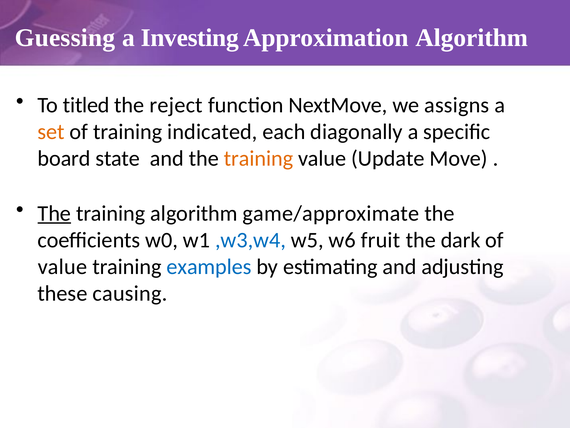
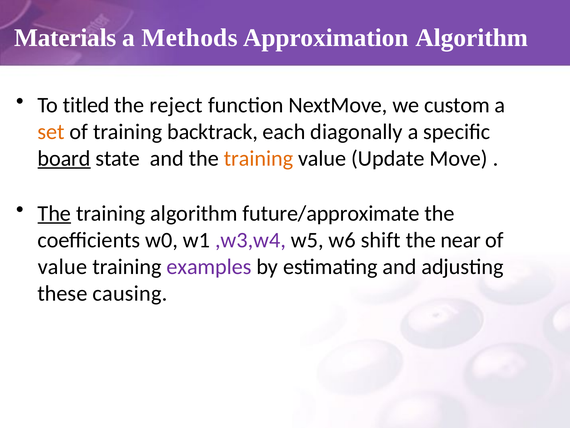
Guessing: Guessing -> Materials
Investing: Investing -> Methods
assigns: assigns -> custom
indicated: indicated -> backtrack
board underline: none -> present
game/approximate: game/approximate -> future/approximate
,w3,w4 colour: blue -> purple
fruit: fruit -> shift
dark: dark -> near
examples colour: blue -> purple
